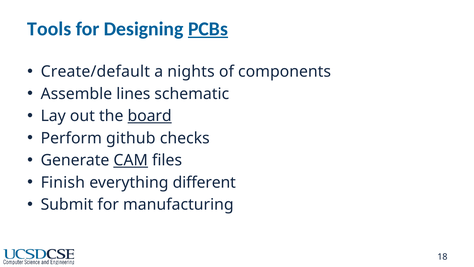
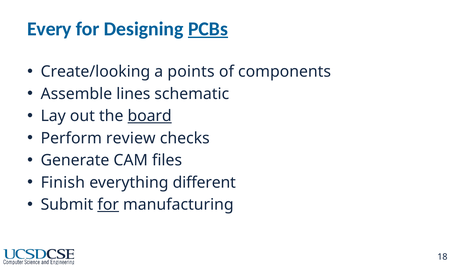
Tools: Tools -> Every
Create/default: Create/default -> Create/looking
nights: nights -> points
github: github -> review
CAM underline: present -> none
for at (108, 204) underline: none -> present
